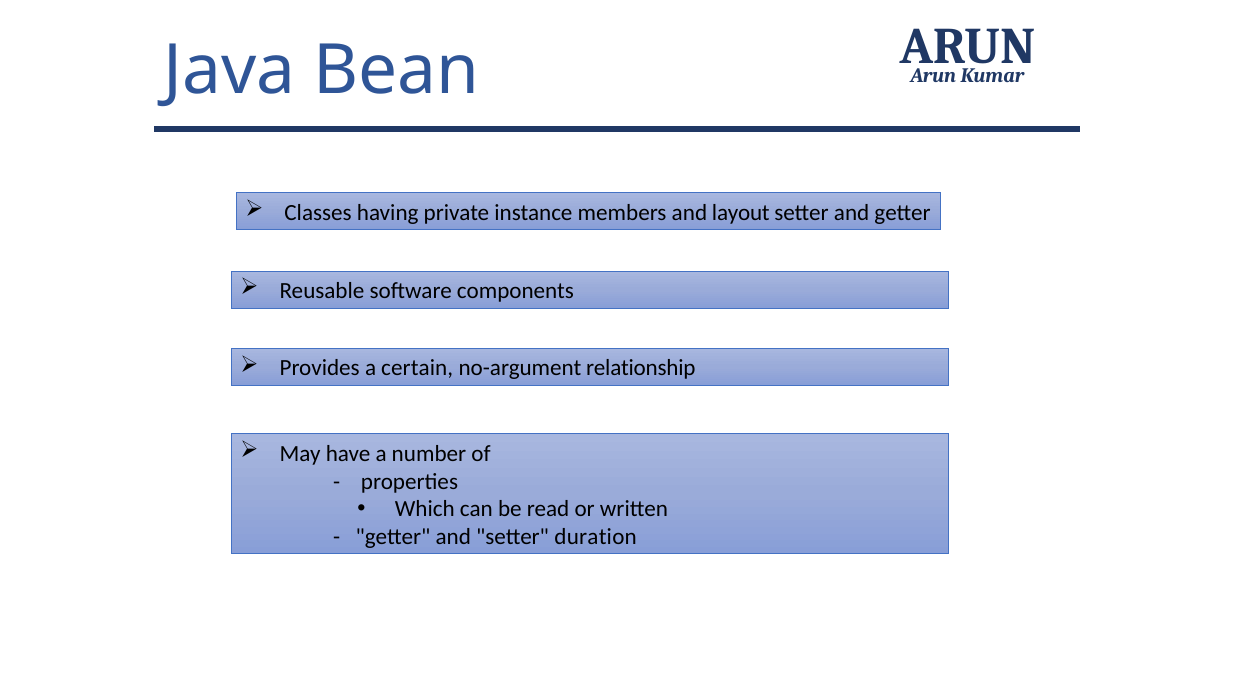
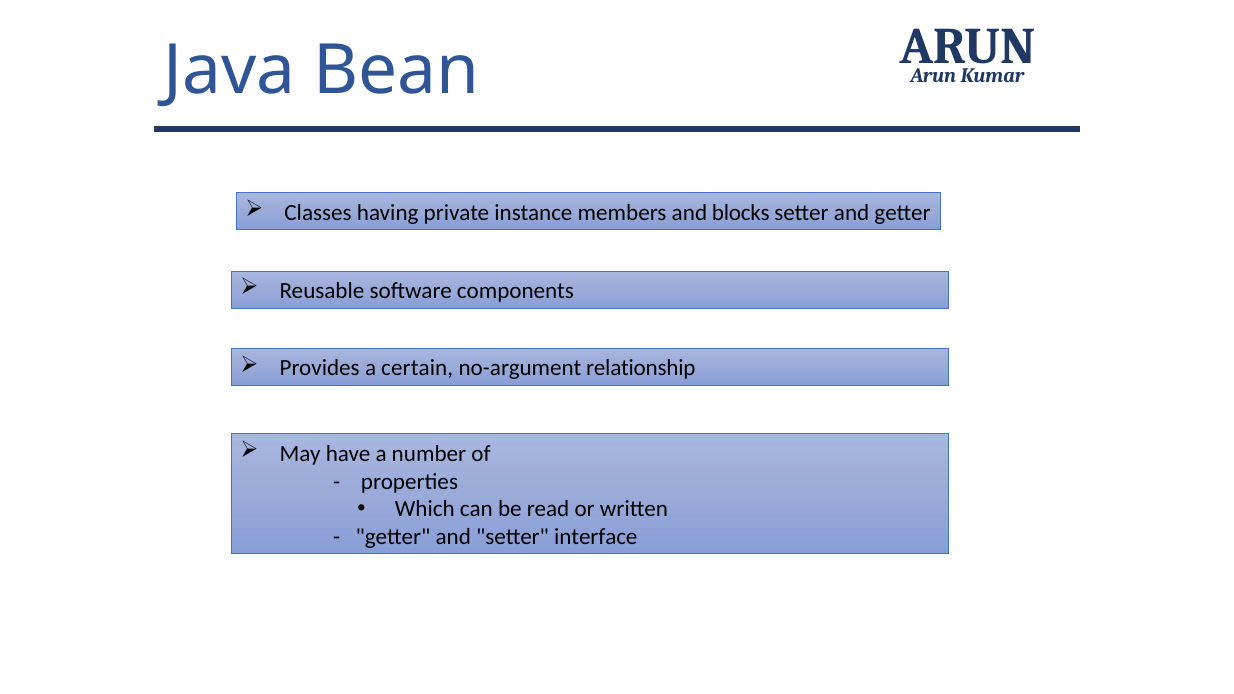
layout: layout -> blocks
duration: duration -> interface
